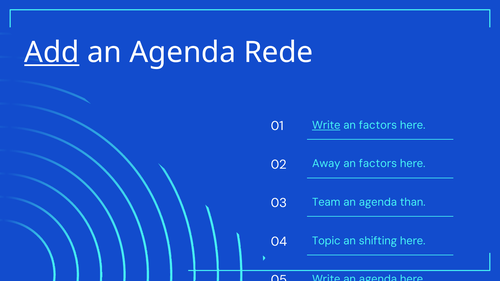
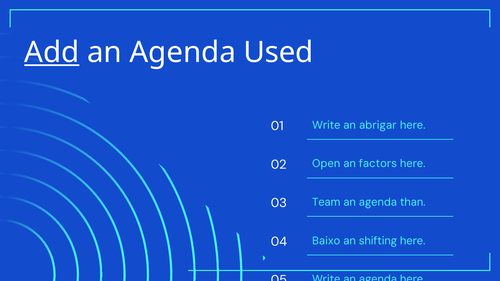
Rede: Rede -> Used
Write at (326, 125) underline: present -> none
factors at (378, 125): factors -> abrigar
Away: Away -> Open
Topic: Topic -> Baixo
